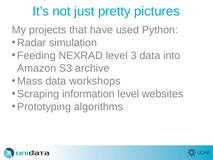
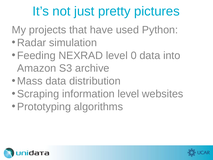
3: 3 -> 0
workshops: workshops -> distribution
